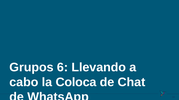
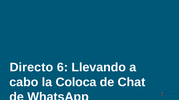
Grupos: Grupos -> Directo
